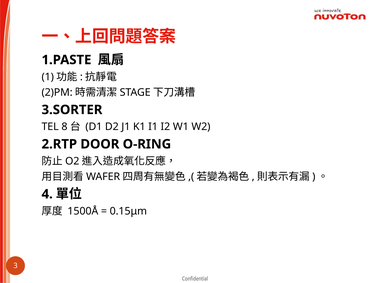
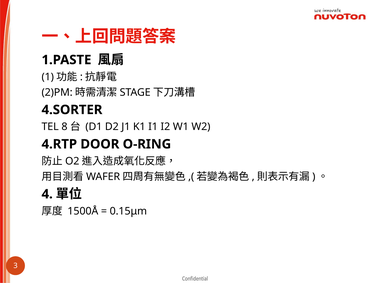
3.SORTER: 3.SORTER -> 4.SORTER
2.RTP: 2.RTP -> 4.RTP
